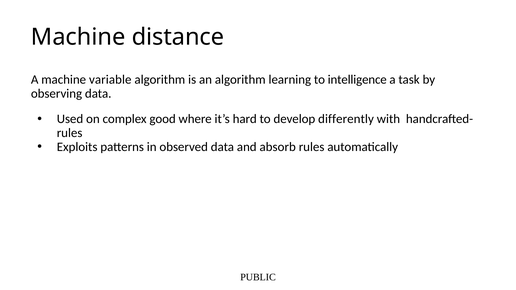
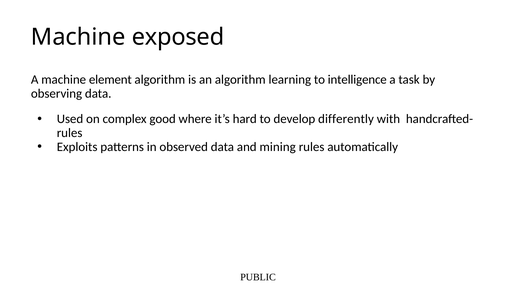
distance: distance -> exposed
variable: variable -> element
absorb: absorb -> mining
